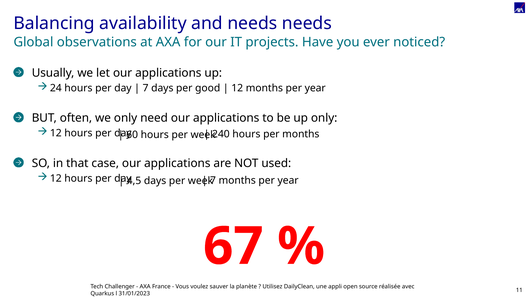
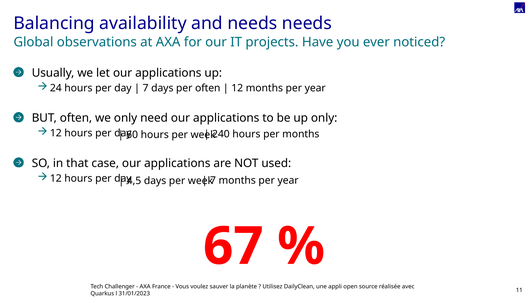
per good: good -> often
